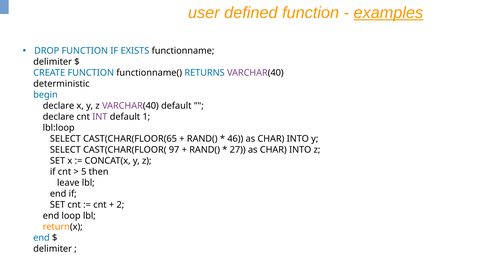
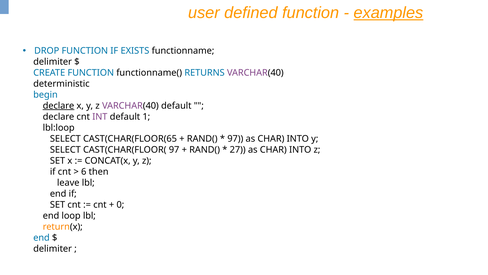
declare at (59, 106) underline: none -> present
46 at (235, 139): 46 -> 97
5: 5 -> 6
2: 2 -> 0
